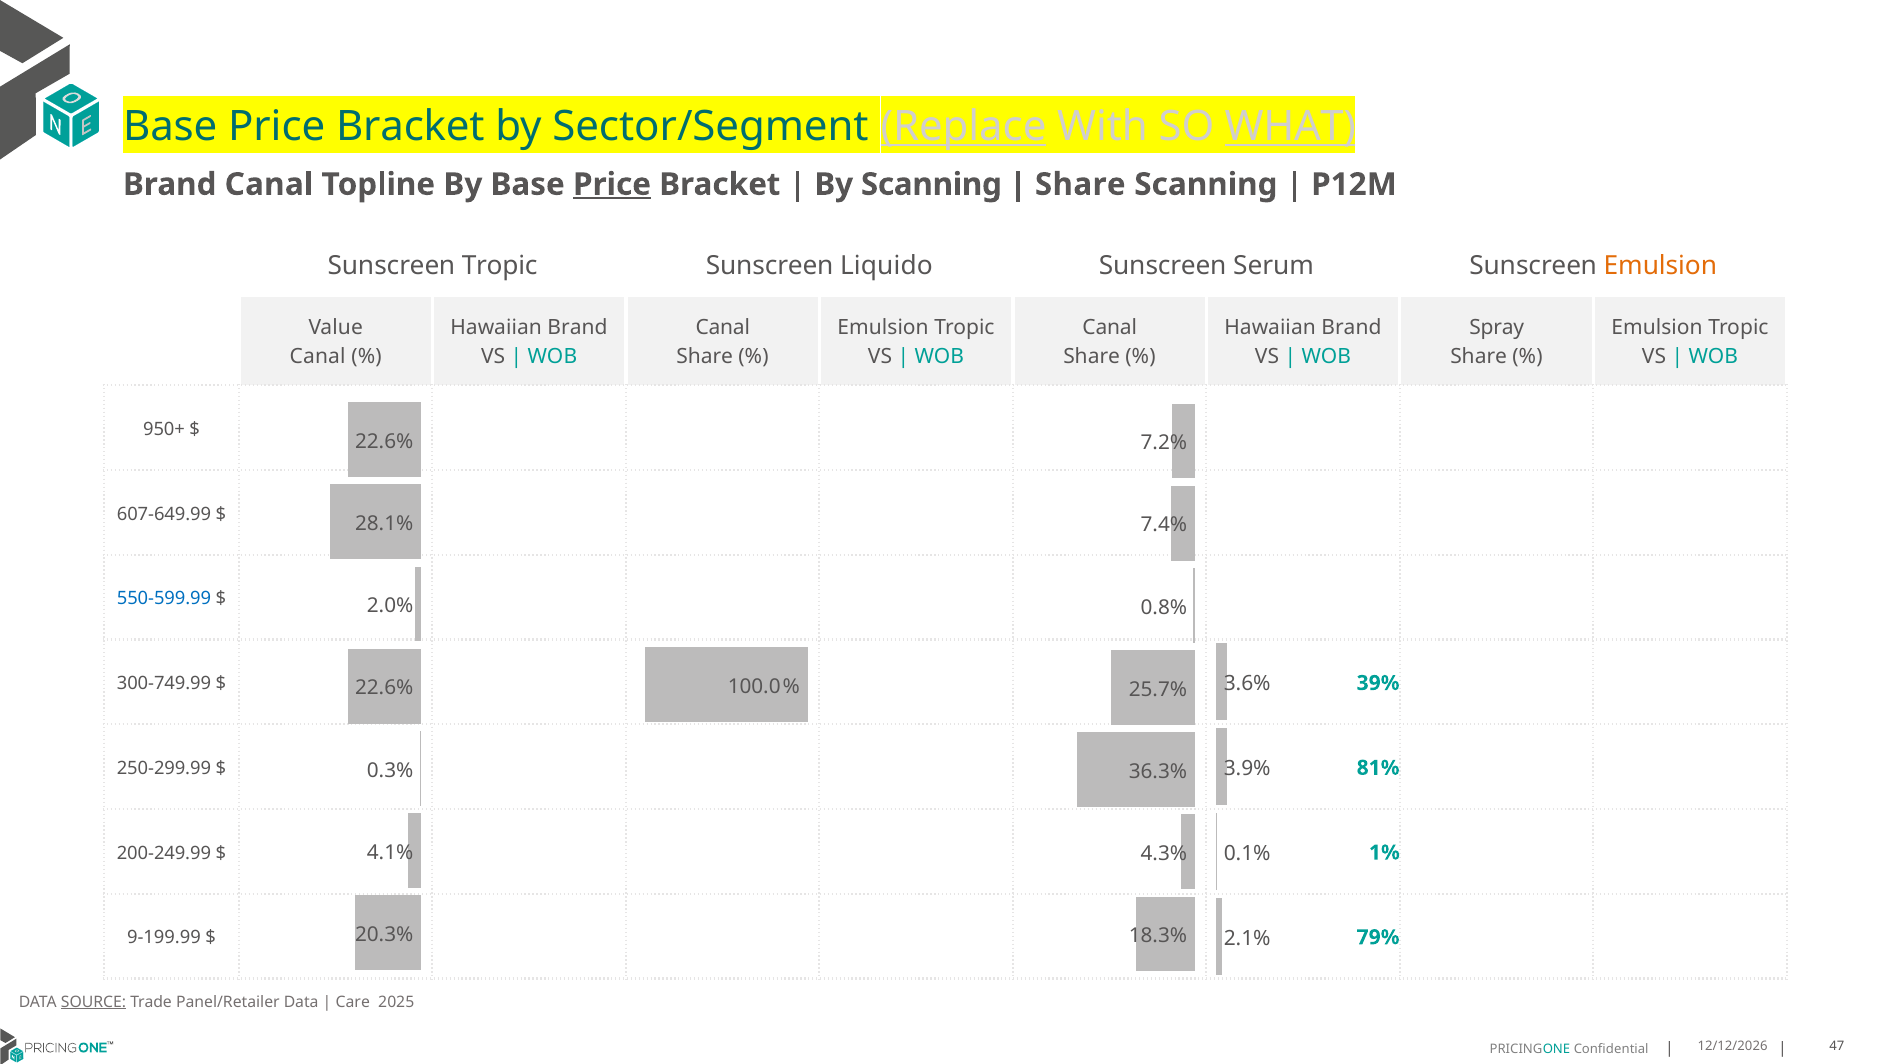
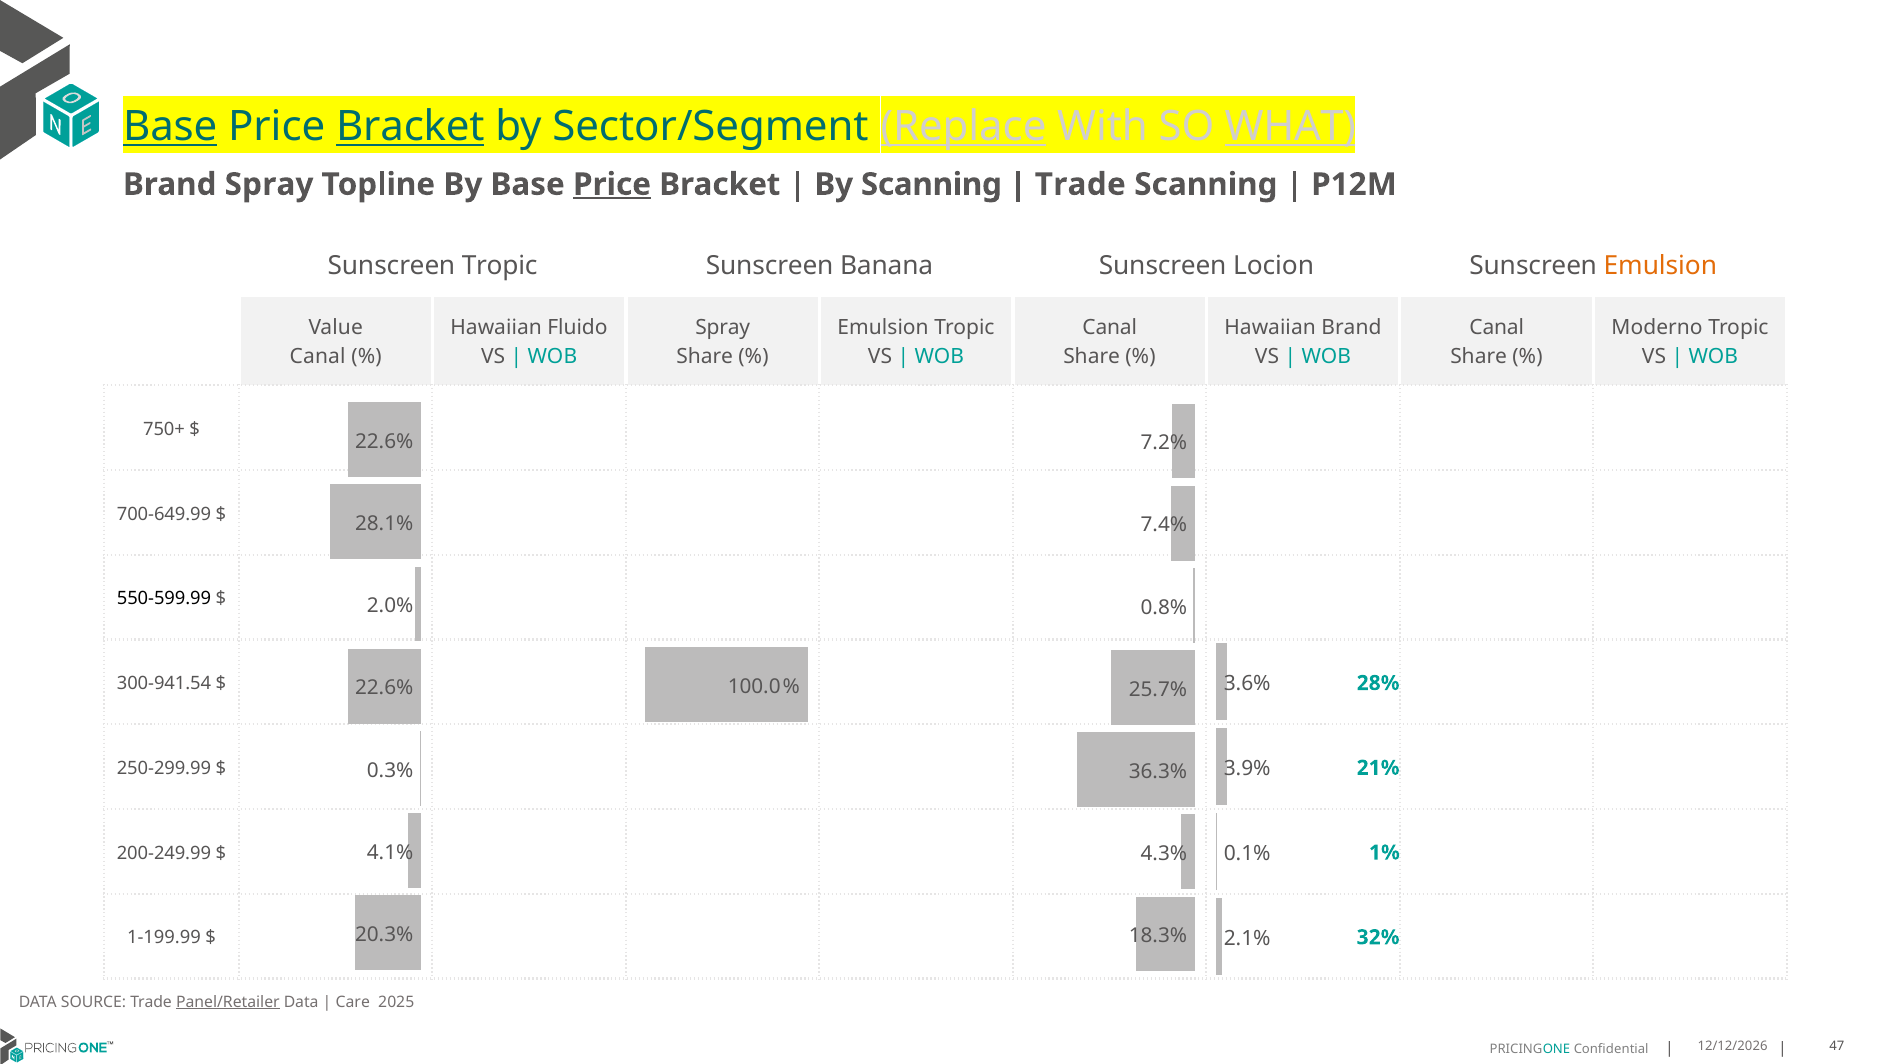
Base at (170, 127) underline: none -> present
Bracket at (410, 127) underline: none -> present
Brand Canal: Canal -> Spray
Share at (1080, 184): Share -> Trade
Liquido: Liquido -> Banana
Serum: Serum -> Locion
Brand at (577, 327): Brand -> Fluido
Canal at (723, 327): Canal -> Spray
Spray at (1497, 327): Spray -> Canal
Emulsion at (1657, 327): Emulsion -> Moderno
950+: 950+ -> 750+
607-649.99: 607-649.99 -> 700-649.99
550-599.99 colour: blue -> black
300-749.99: 300-749.99 -> 300-941.54
39%: 39% -> 28%
81%: 81% -> 21%
9-199.99: 9-199.99 -> 1-199.99
79%: 79% -> 32%
SOURCE underline: present -> none
Panel/Retailer underline: none -> present
